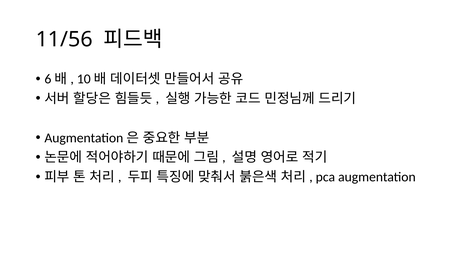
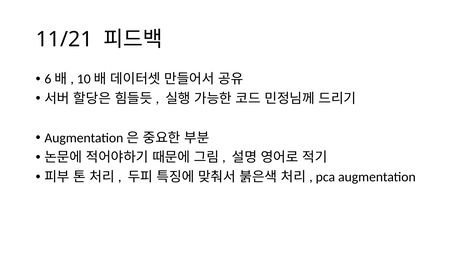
11/56: 11/56 -> 11/21
